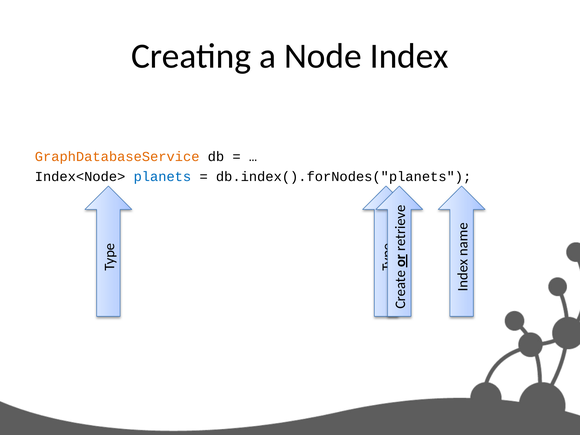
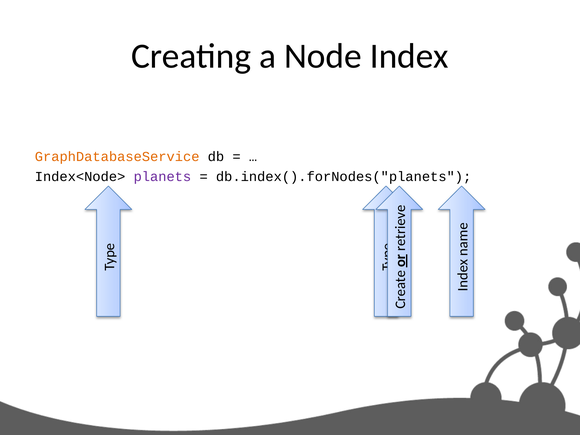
planets colour: blue -> purple
